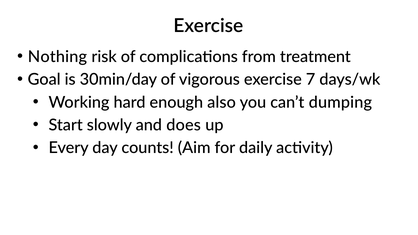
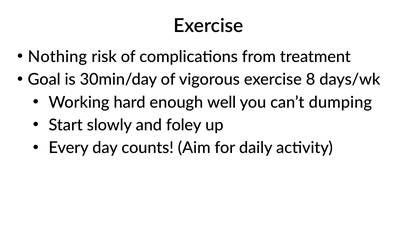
7: 7 -> 8
also: also -> well
does: does -> foley
